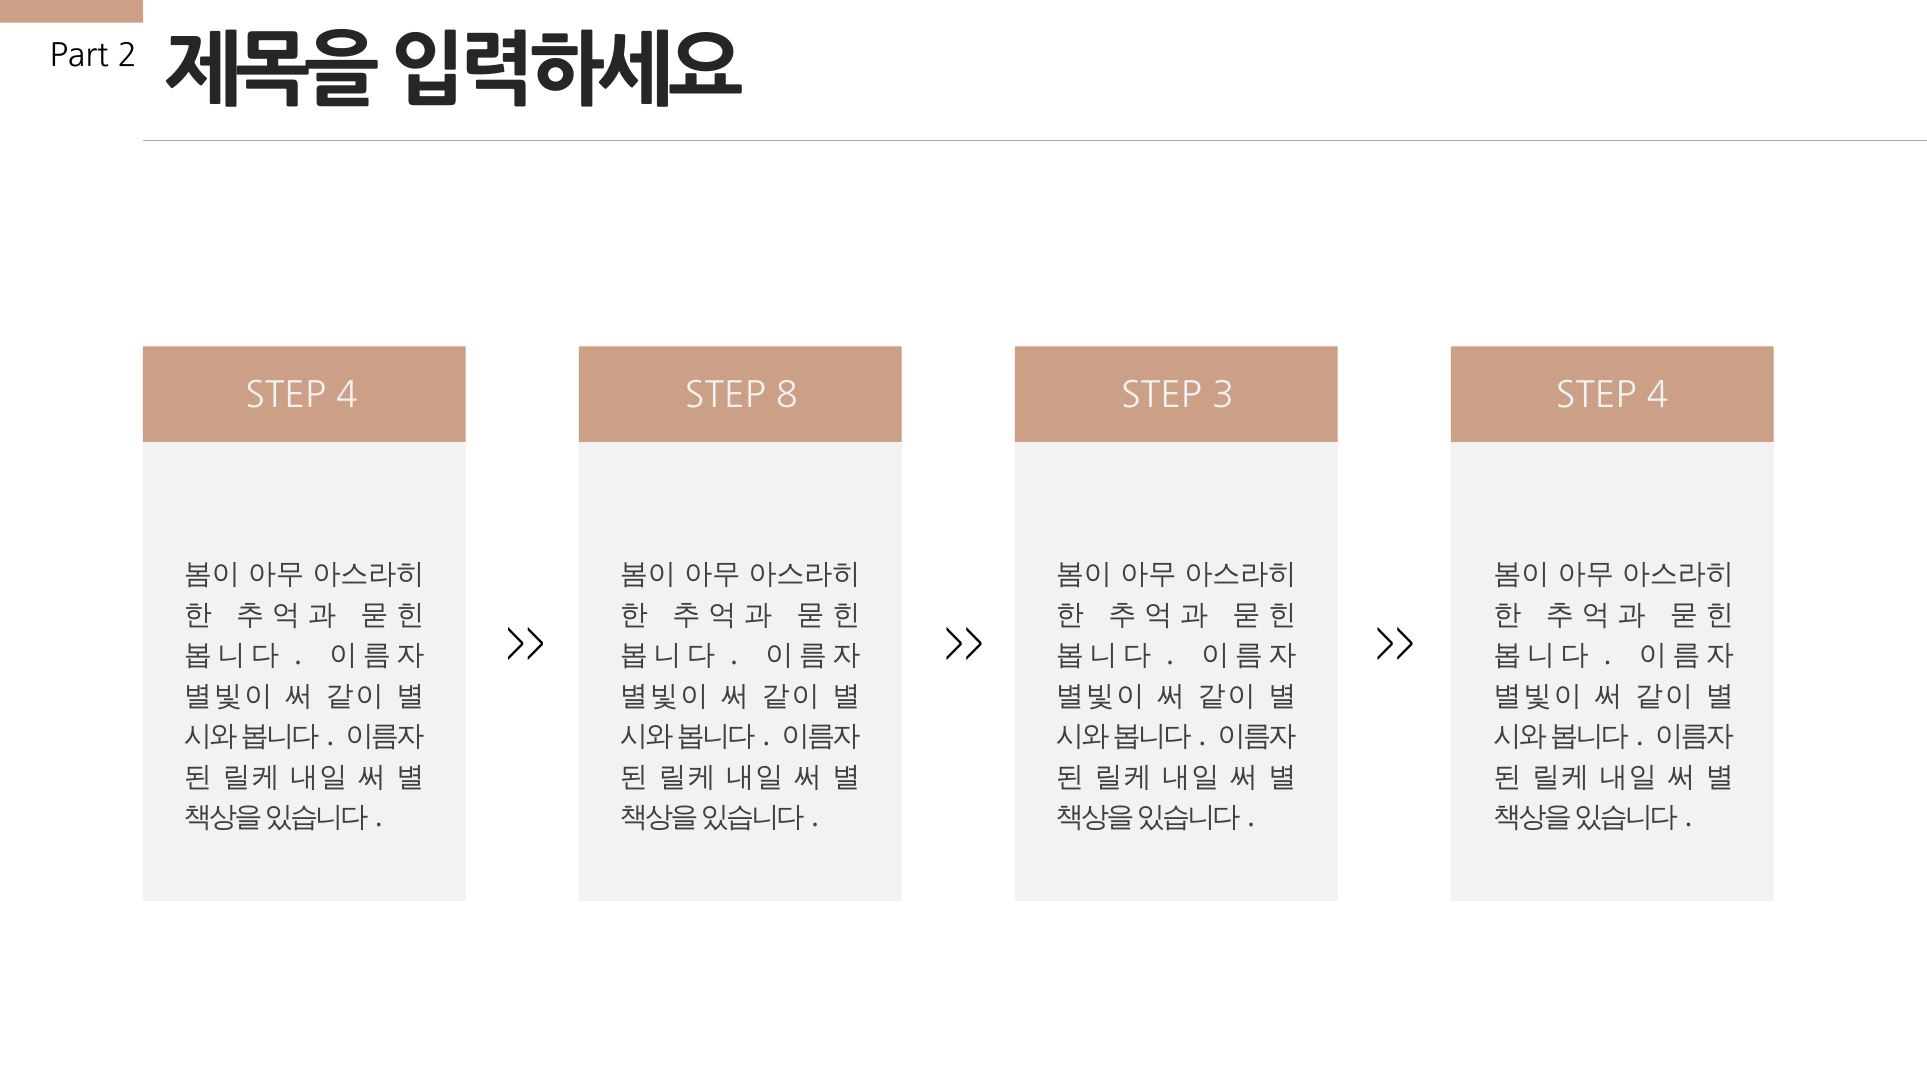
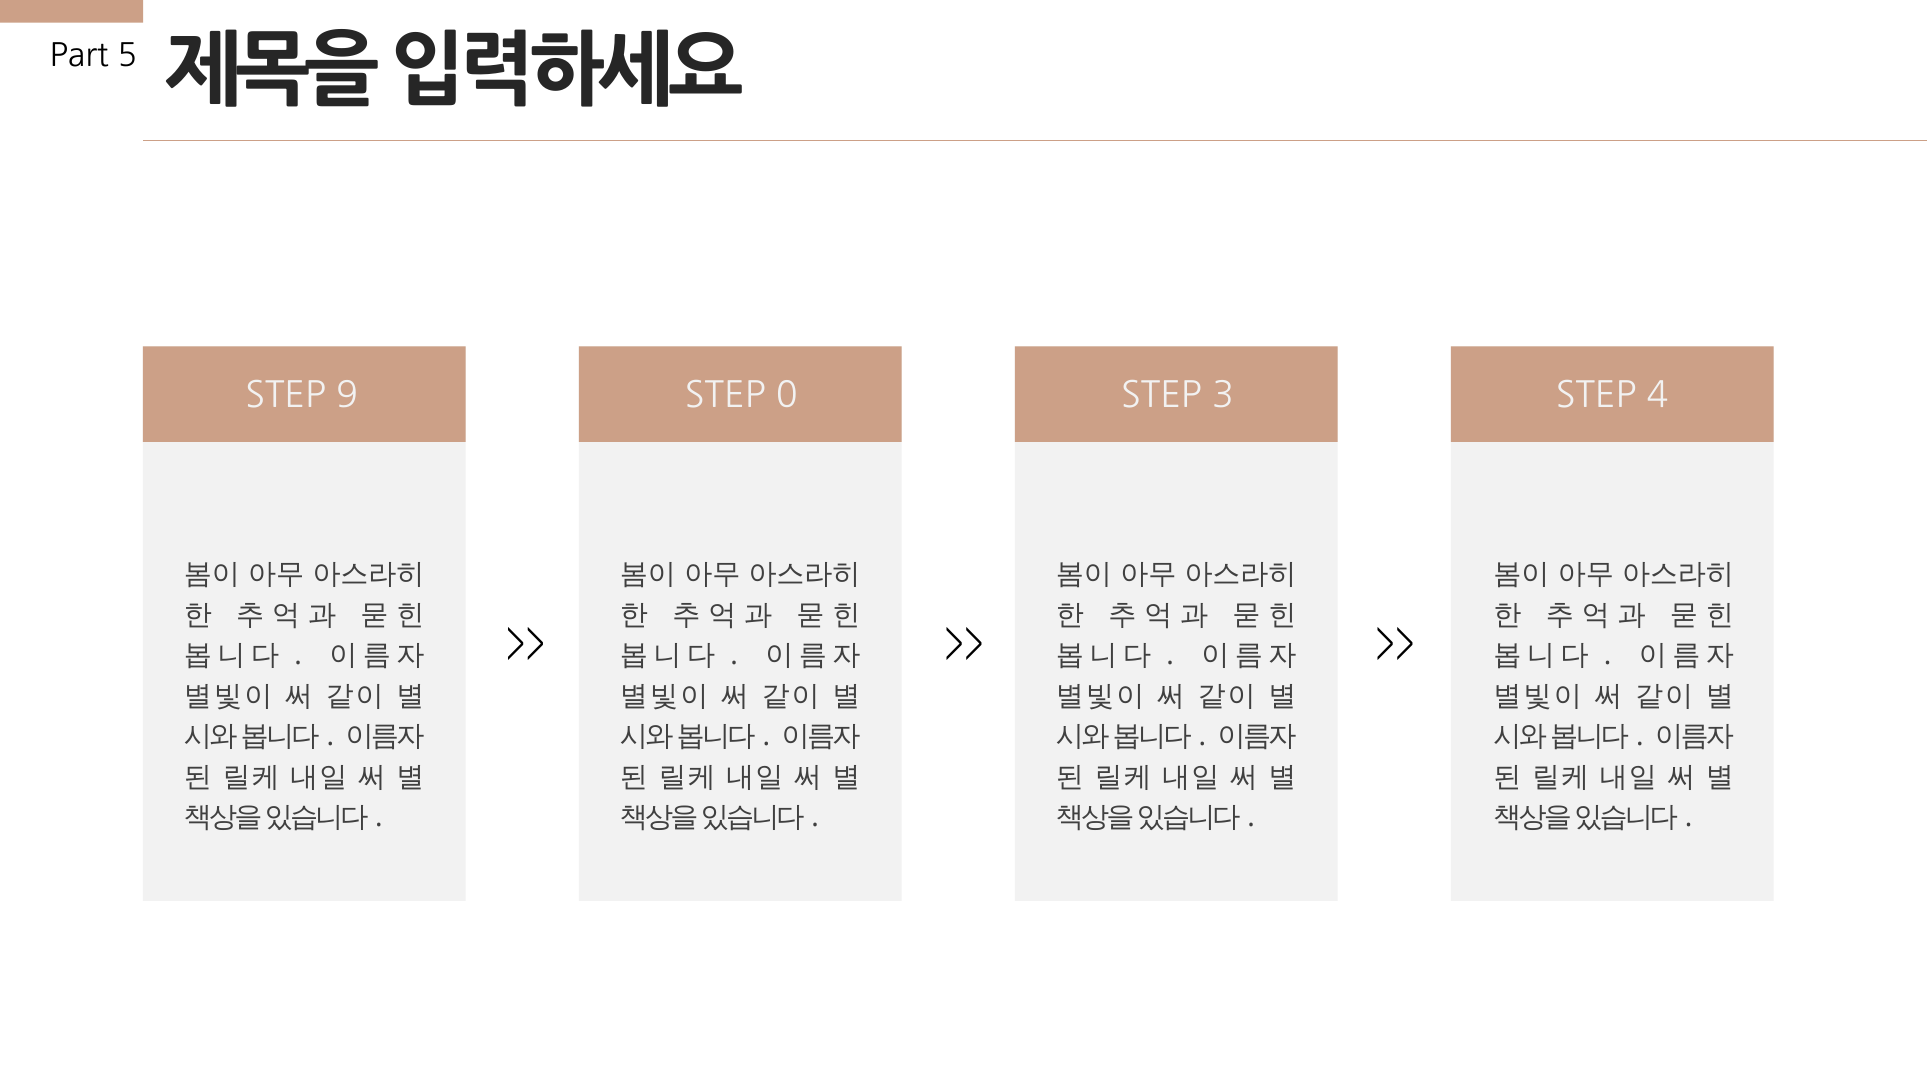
2: 2 -> 5
4 at (347, 396): 4 -> 9
8: 8 -> 0
